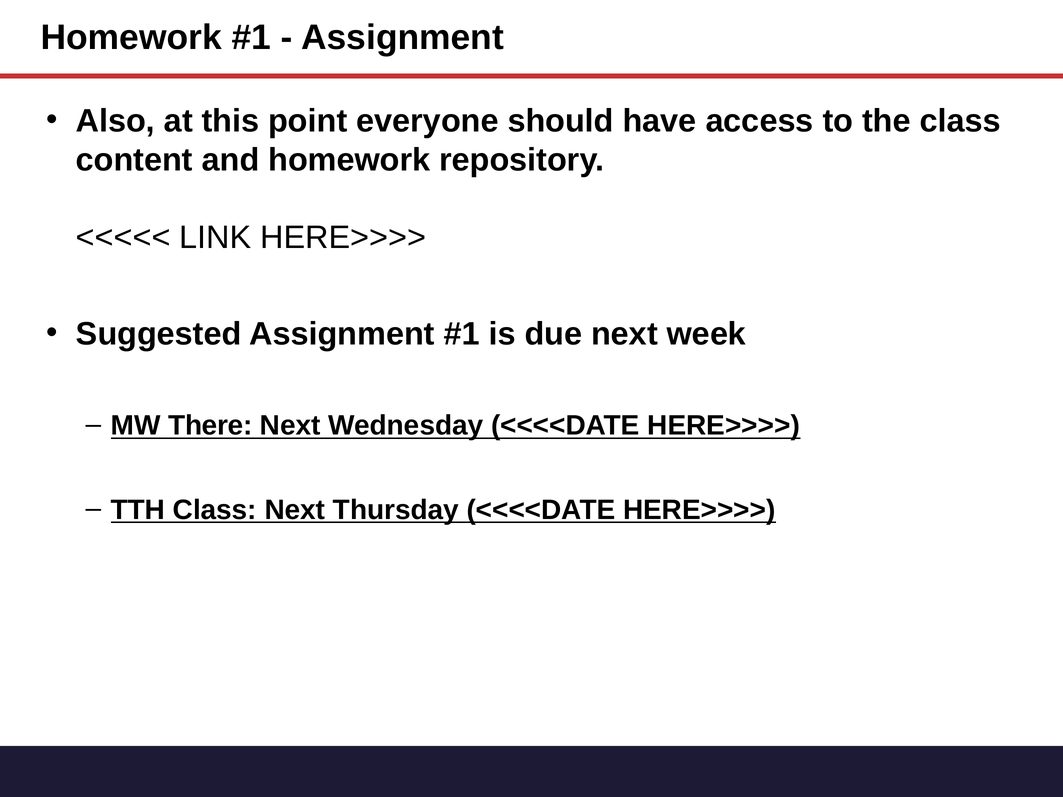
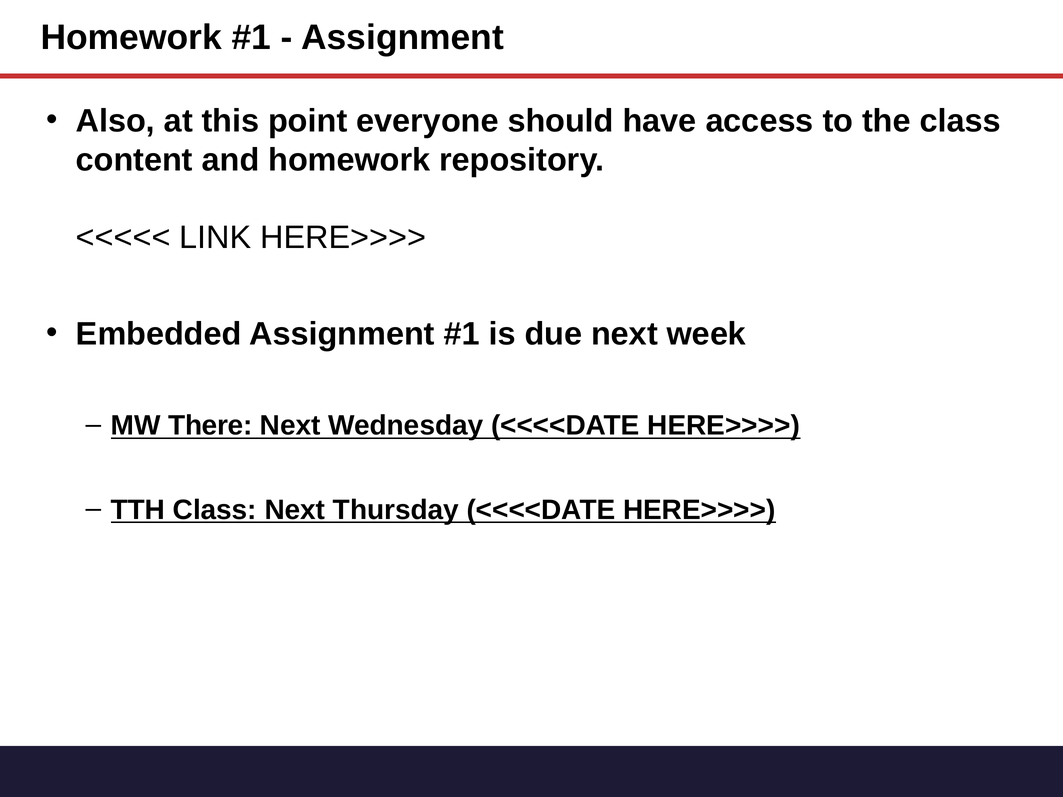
Suggested: Suggested -> Embedded
